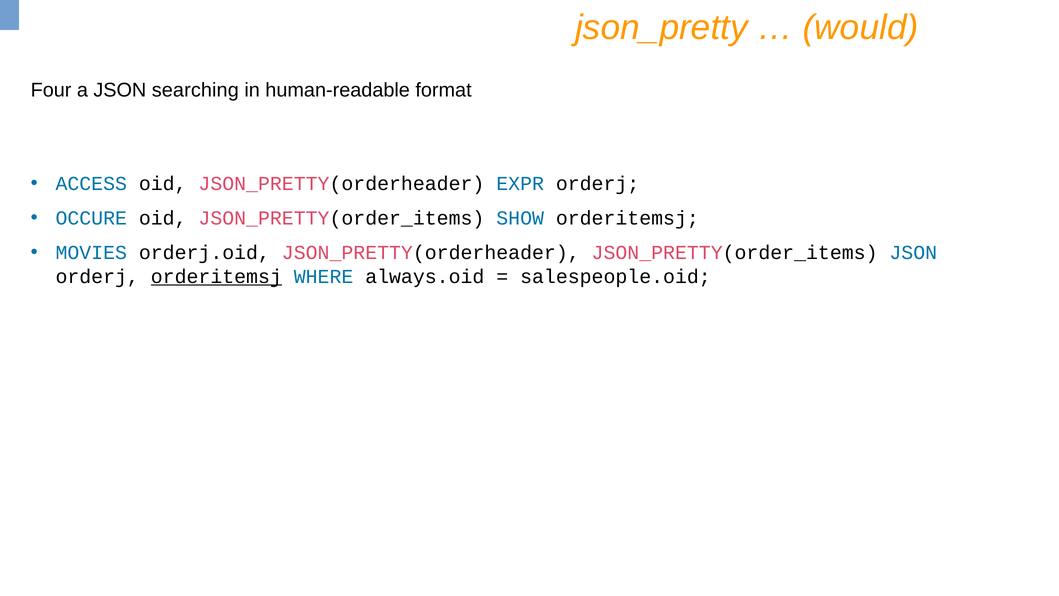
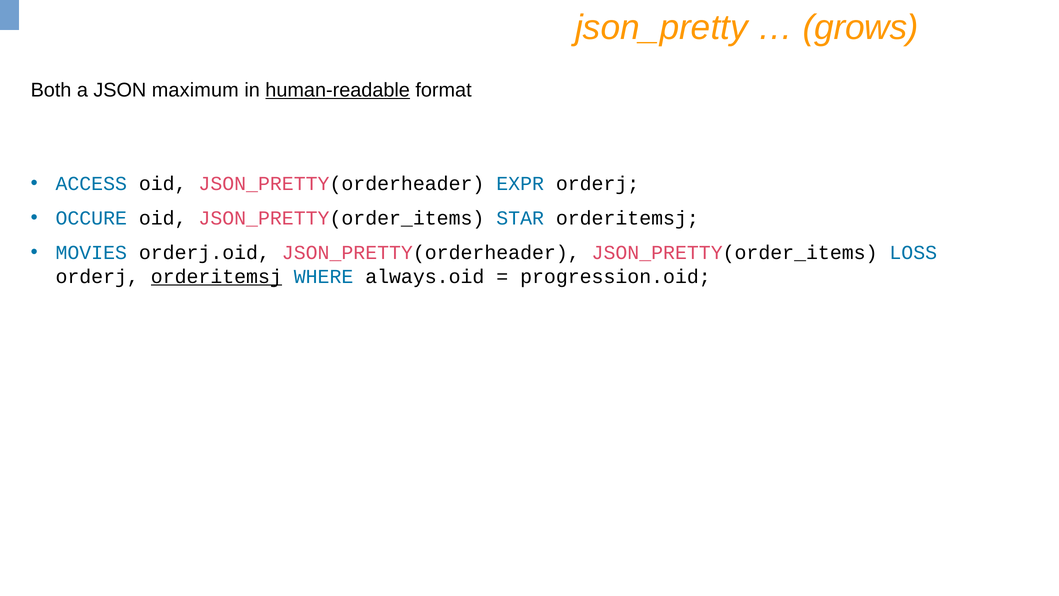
would: would -> grows
Four: Four -> Both
searching: searching -> maximum
human-readable underline: none -> present
SHOW: SHOW -> STAR
JSON_PRETTY(order_items JSON: JSON -> LOSS
salespeople.oid: salespeople.oid -> progression.oid
